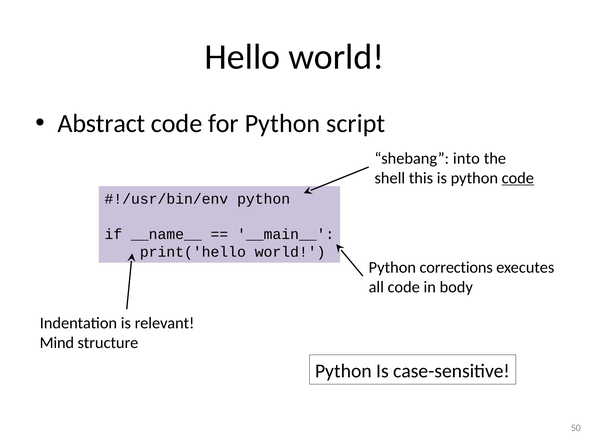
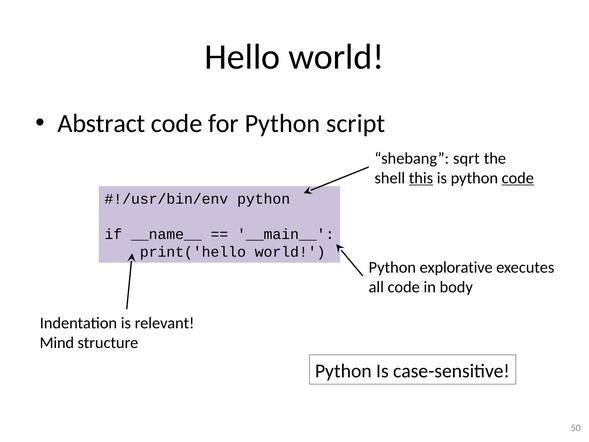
into: into -> sqrt
this underline: none -> present
corrections: corrections -> explorative
